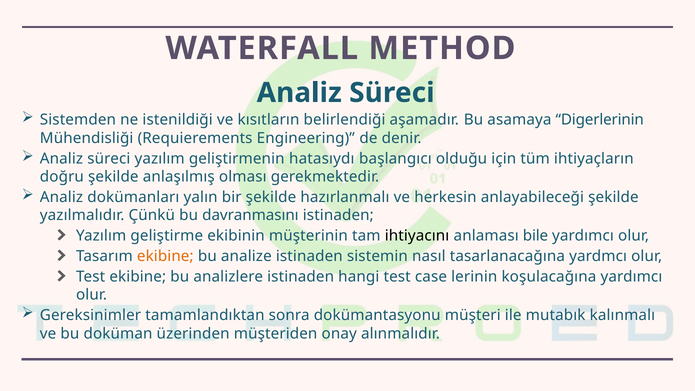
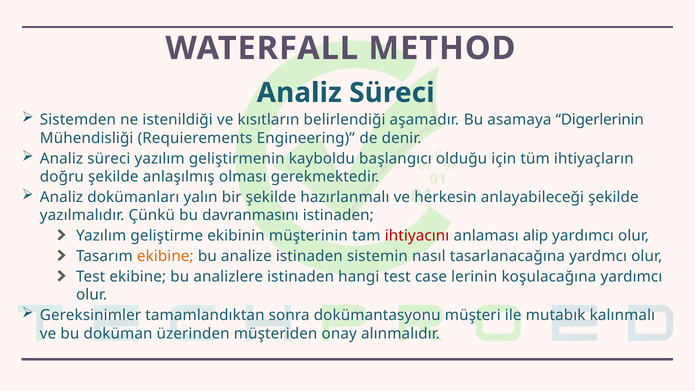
hatasıydı: hatasıydı -> kayboldu
ihtiyacını colour: black -> red
bile: bile -> alip
